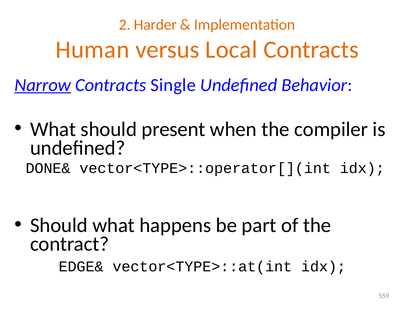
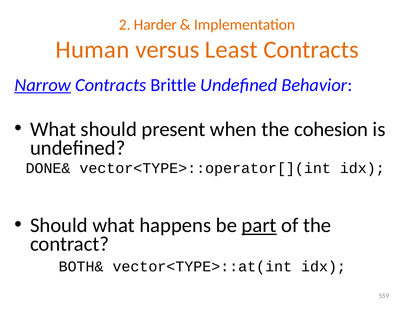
Local: Local -> Least
Single: Single -> Brittle
compiler: compiler -> cohesion
part underline: none -> present
EDGE&: EDGE& -> BOTH&
